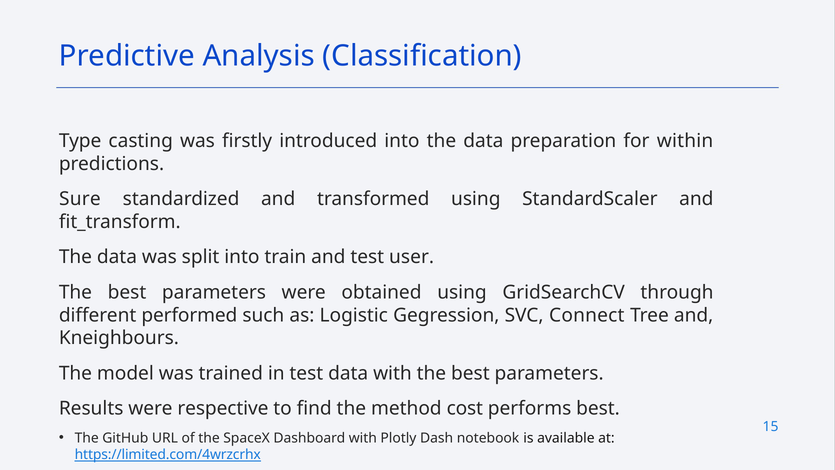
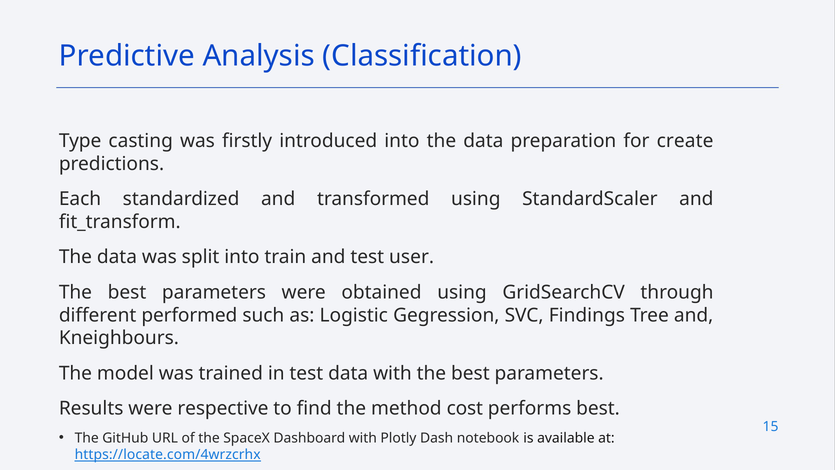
within: within -> create
Sure: Sure -> Each
Connect: Connect -> Findings
https://limited.com/4wrzcrhx: https://limited.com/4wrzcrhx -> https://locate.com/4wrzcrhx
